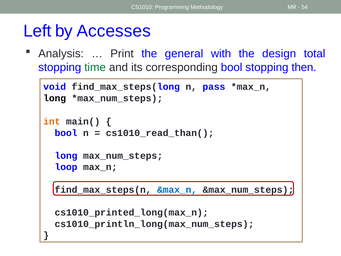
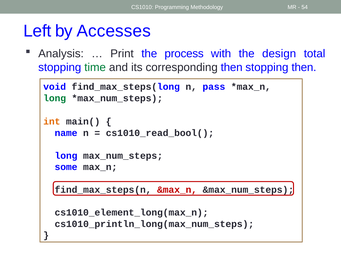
general: general -> process
corresponding bool: bool -> then
long at (55, 98) colour: black -> green
bool at (66, 133): bool -> name
cs1010_read_than(: cs1010_read_than( -> cs1010_read_bool(
loop: loop -> some
&max_n colour: blue -> red
cs1010_printed_long(max_n: cs1010_printed_long(max_n -> cs1010_element_long(max_n
